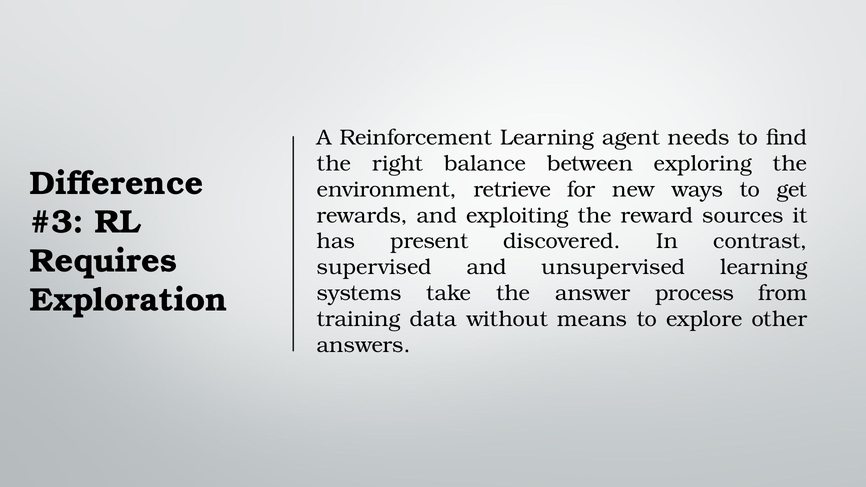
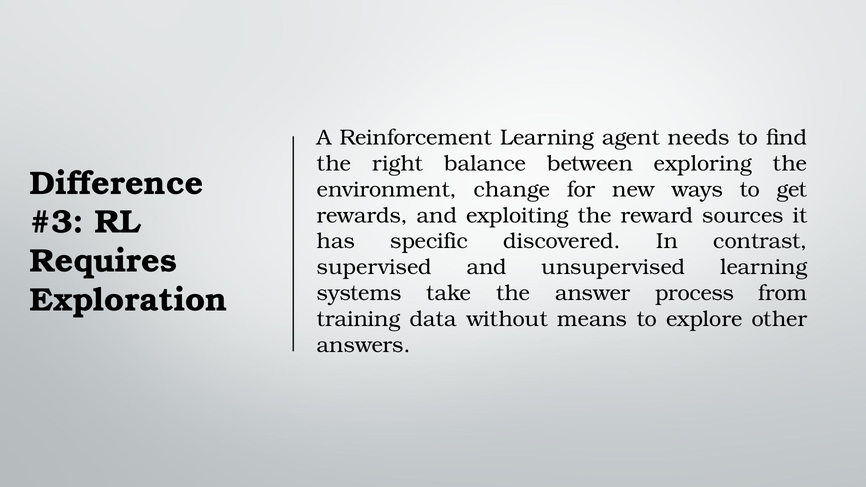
retrieve: retrieve -> change
present: present -> specific
